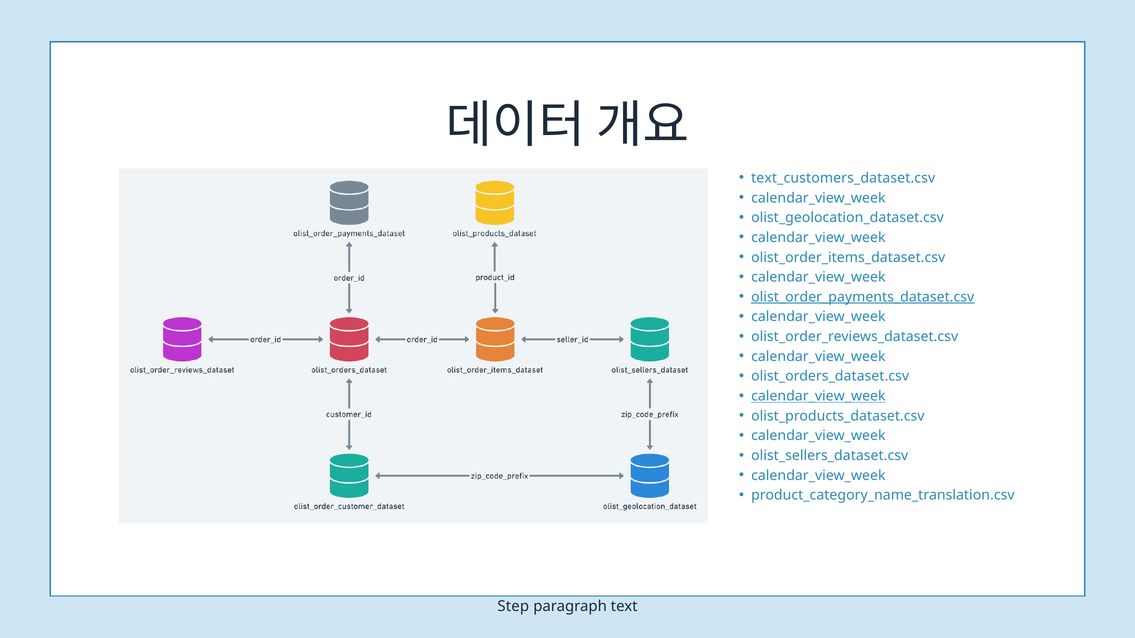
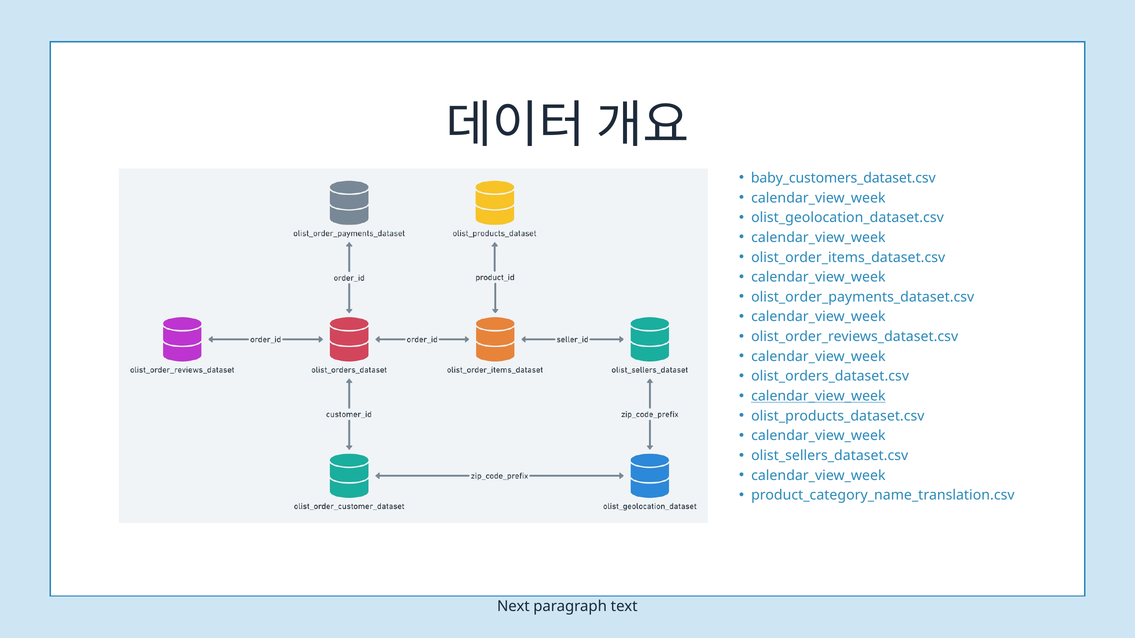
text_customers_dataset.csv: text_customers_dataset.csv -> baby_customers_dataset.csv
olist_order_payments_dataset.csv underline: present -> none
Step: Step -> Next
